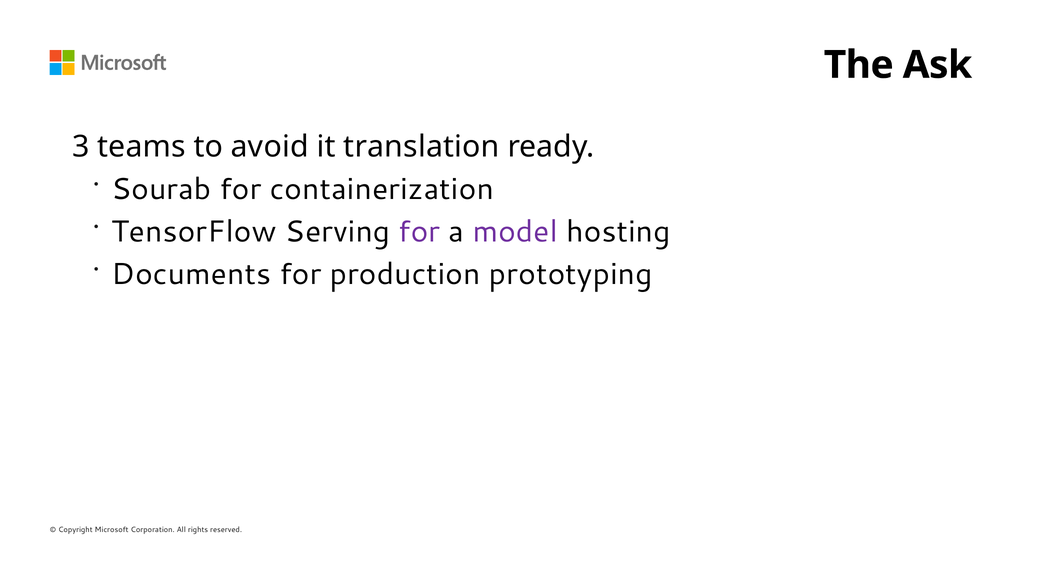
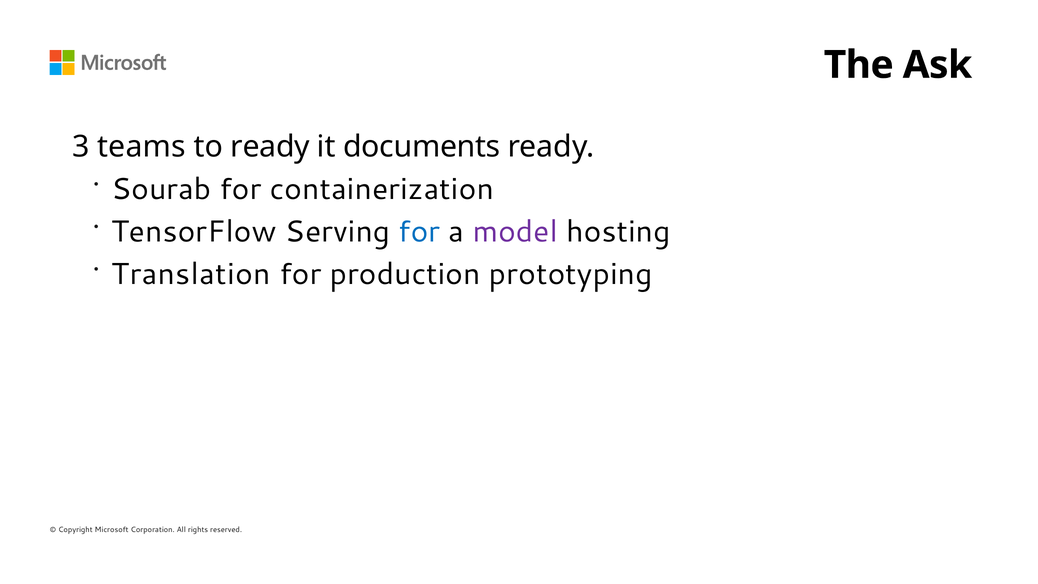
to avoid: avoid -> ready
translation: translation -> documents
for at (419, 232) colour: purple -> blue
Documents: Documents -> Translation
